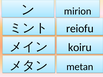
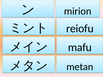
koiru: koiru -> mafu
